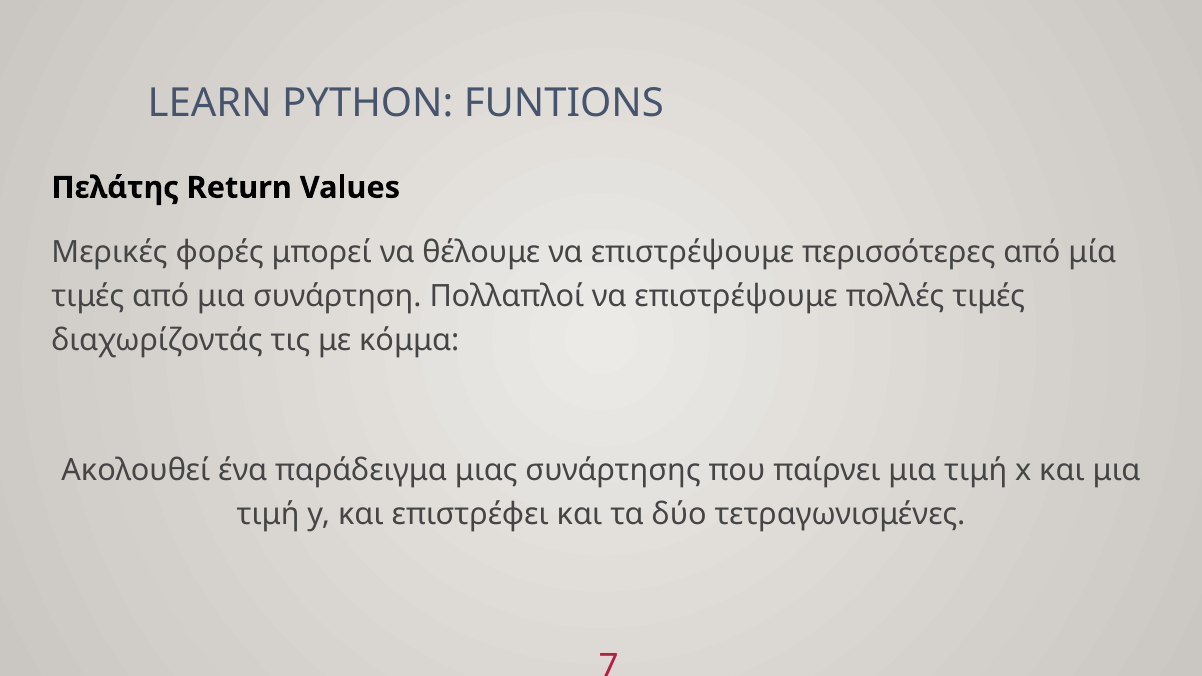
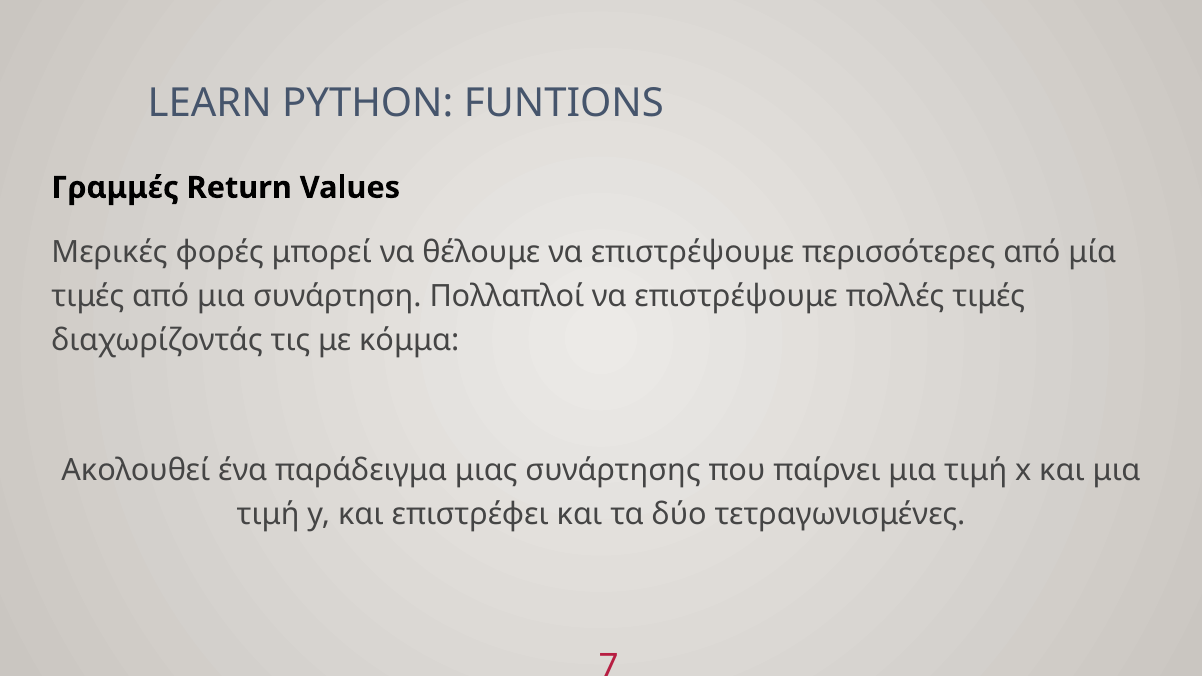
Πελάτης: Πελάτης -> Γραμμές
